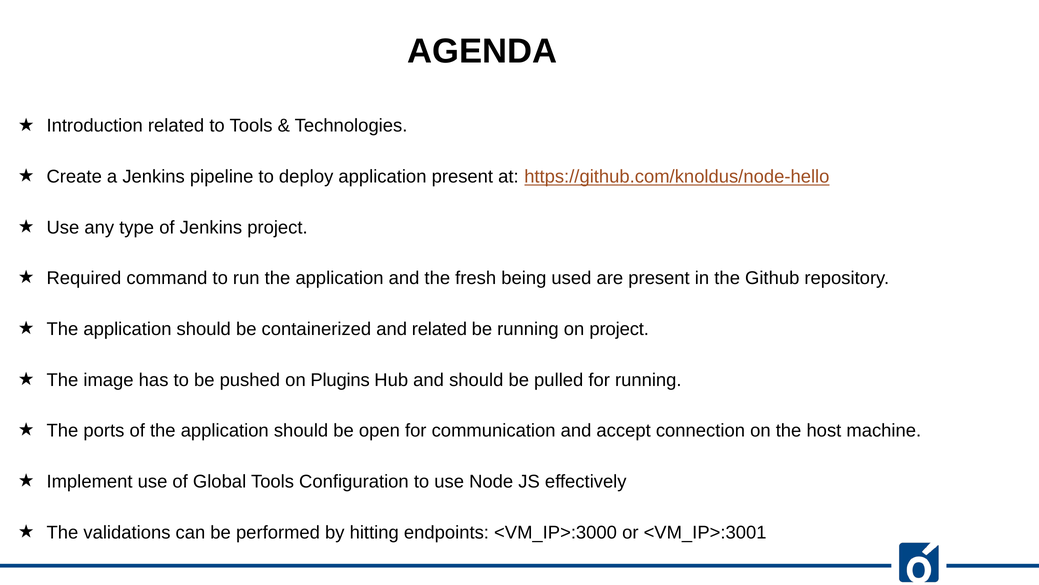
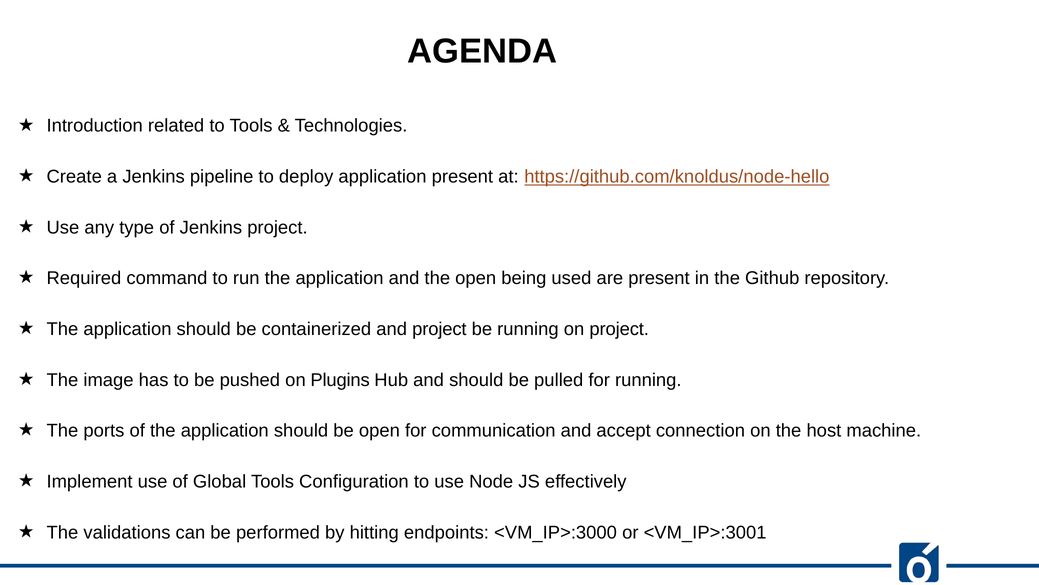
the fresh: fresh -> open
and related: related -> project
